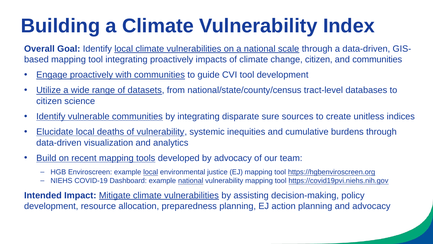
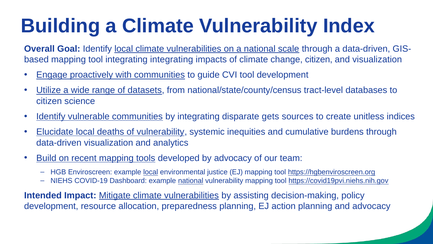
integrating proactively: proactively -> integrating
and communities: communities -> visualization
sure: sure -> gets
